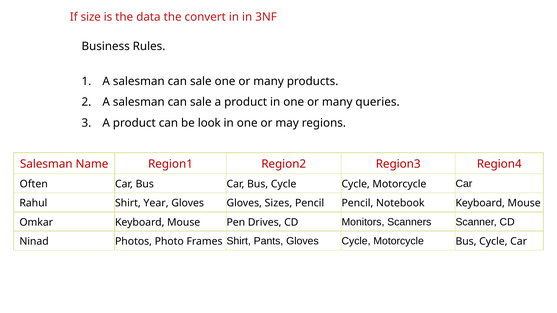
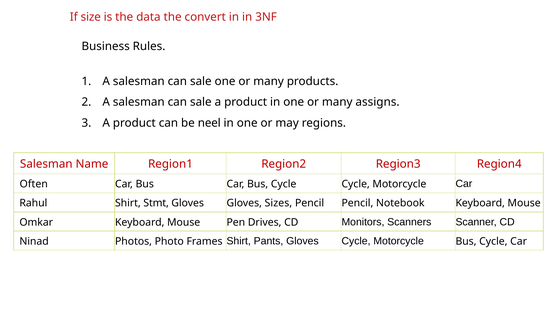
queries: queries -> assigns
look: look -> neel
Year: Year -> Stmt
